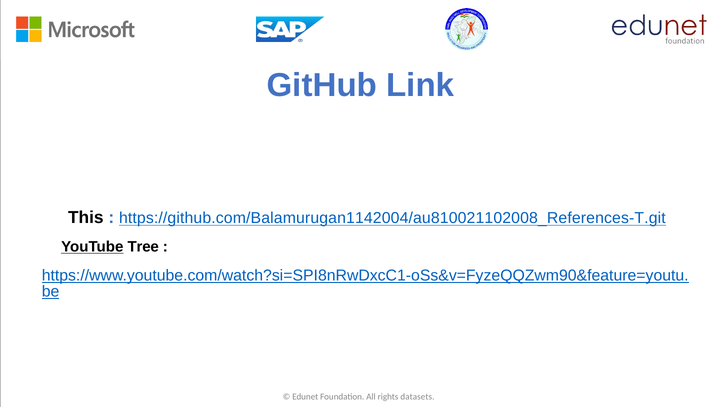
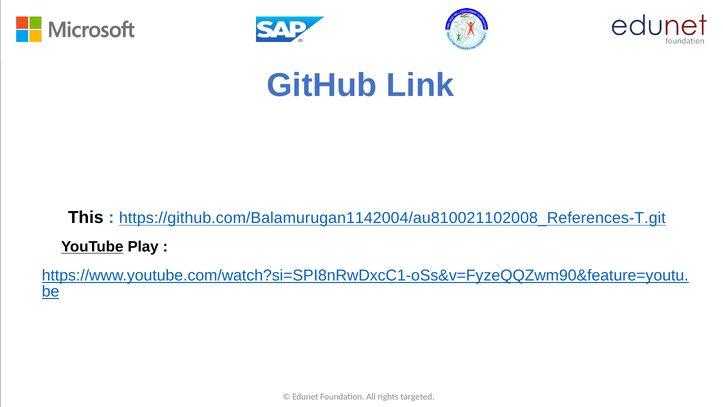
Tree: Tree -> Play
datasets: datasets -> targeted
